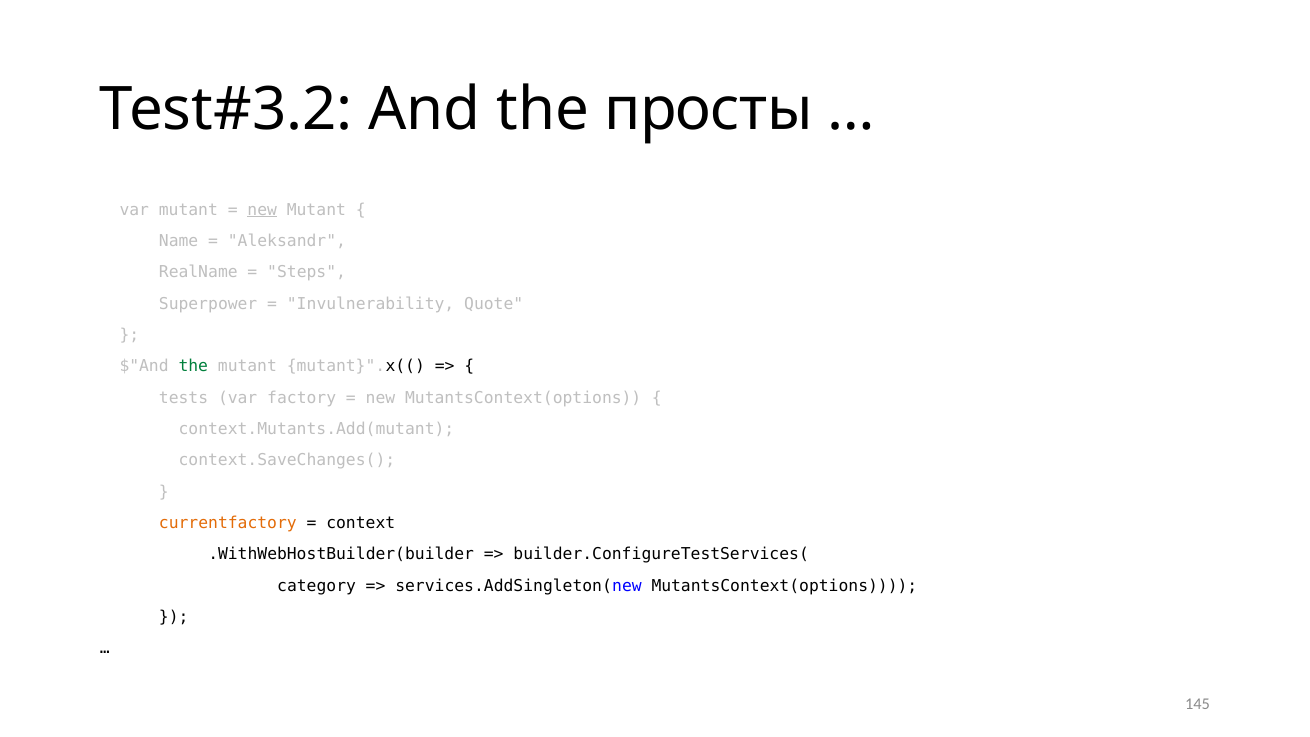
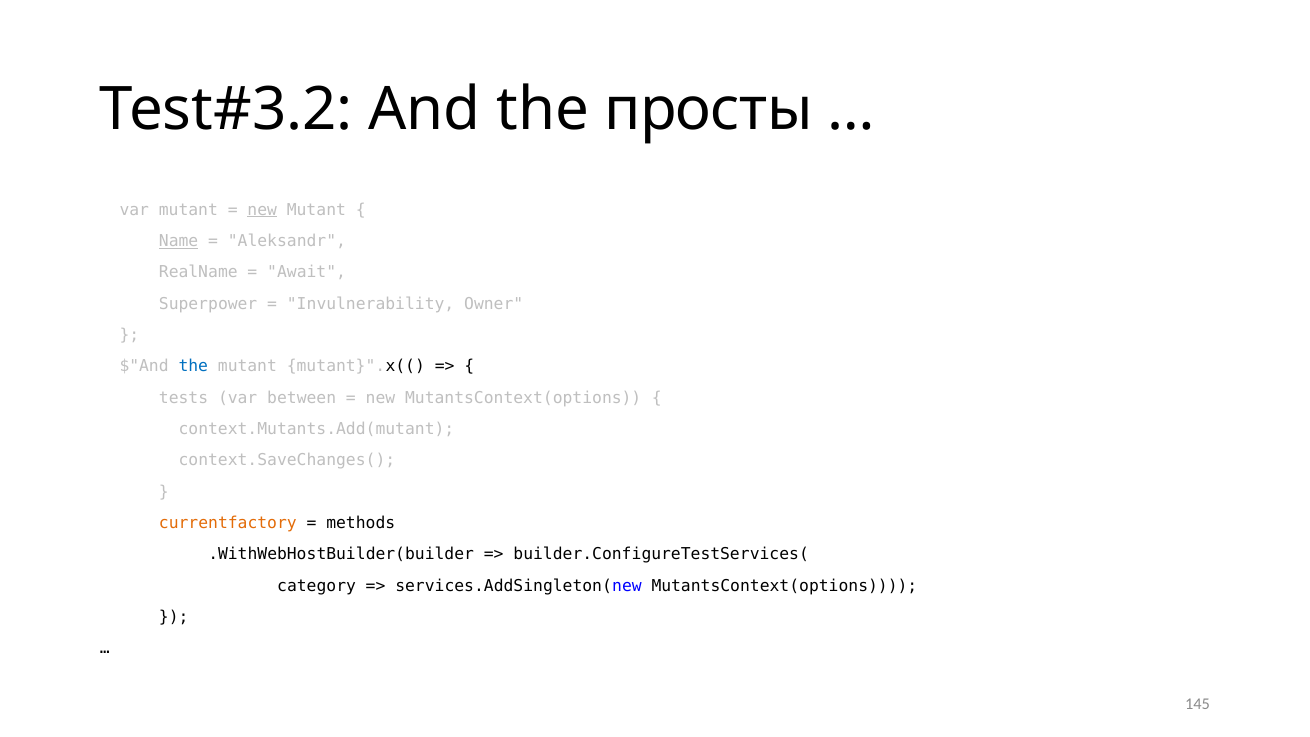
Name underline: none -> present
Steps: Steps -> Await
Quote: Quote -> Owner
the at (193, 366) colour: green -> blue
factory: factory -> between
context: context -> methods
